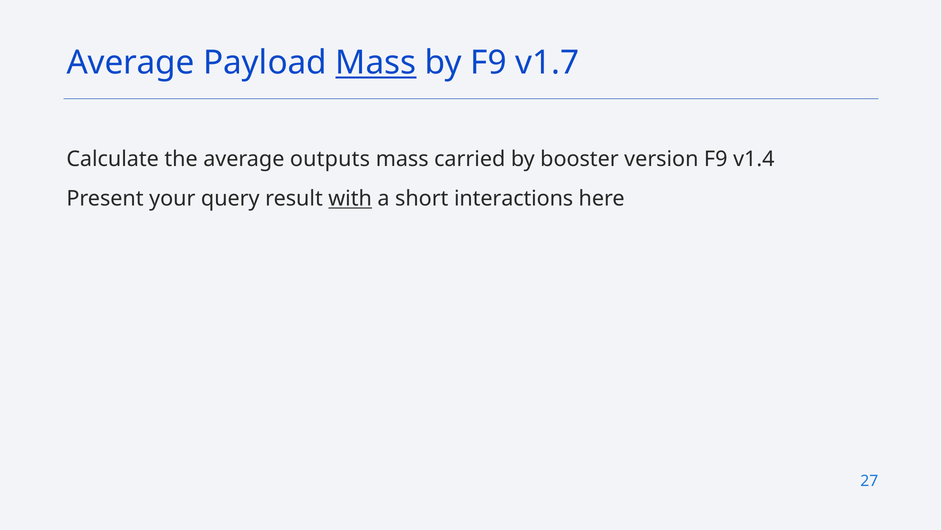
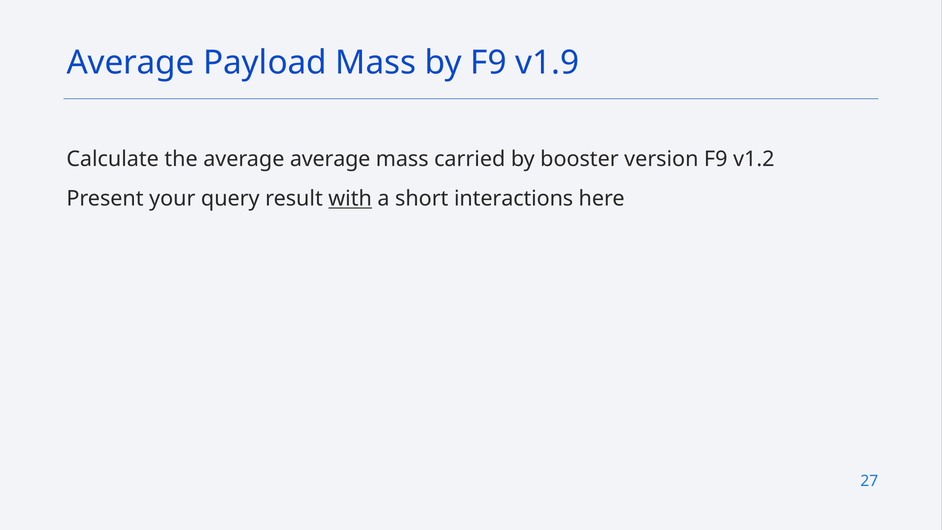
Mass at (376, 63) underline: present -> none
v1.7: v1.7 -> v1.9
average outputs: outputs -> average
v1.4: v1.4 -> v1.2
